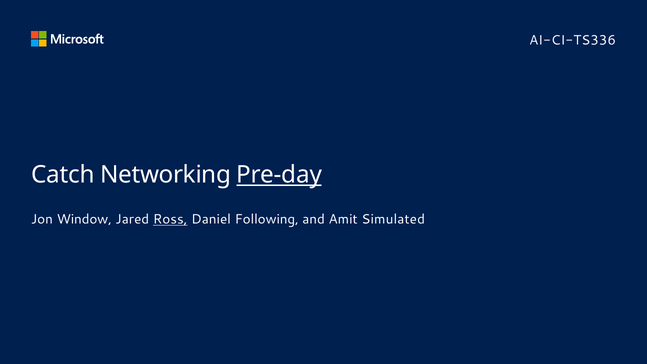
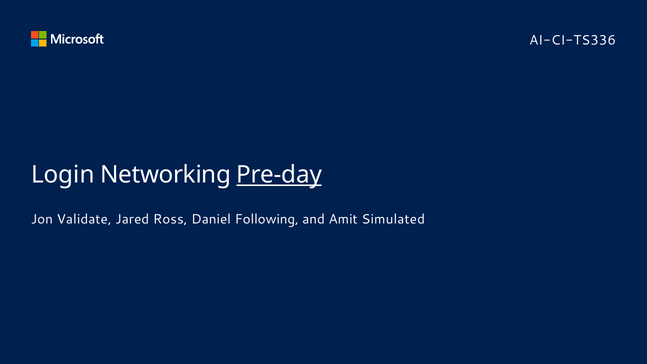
Catch: Catch -> Login
Window: Window -> Validate
Ross underline: present -> none
